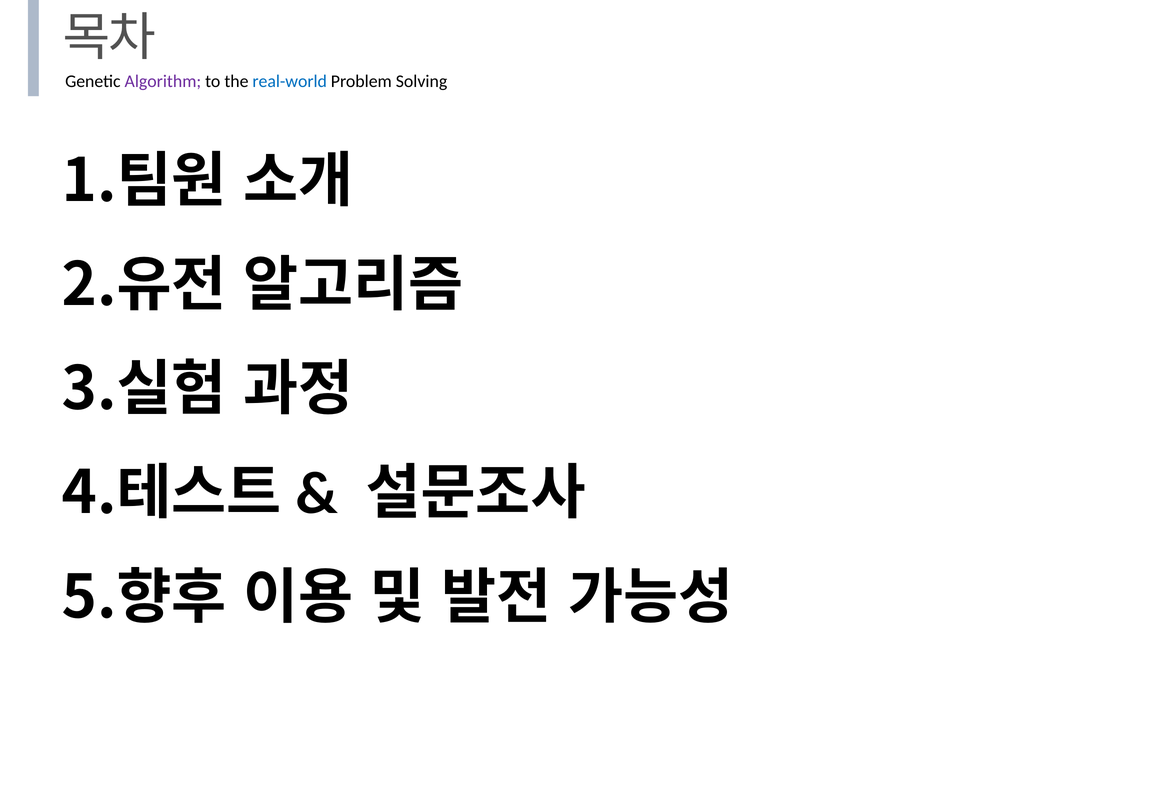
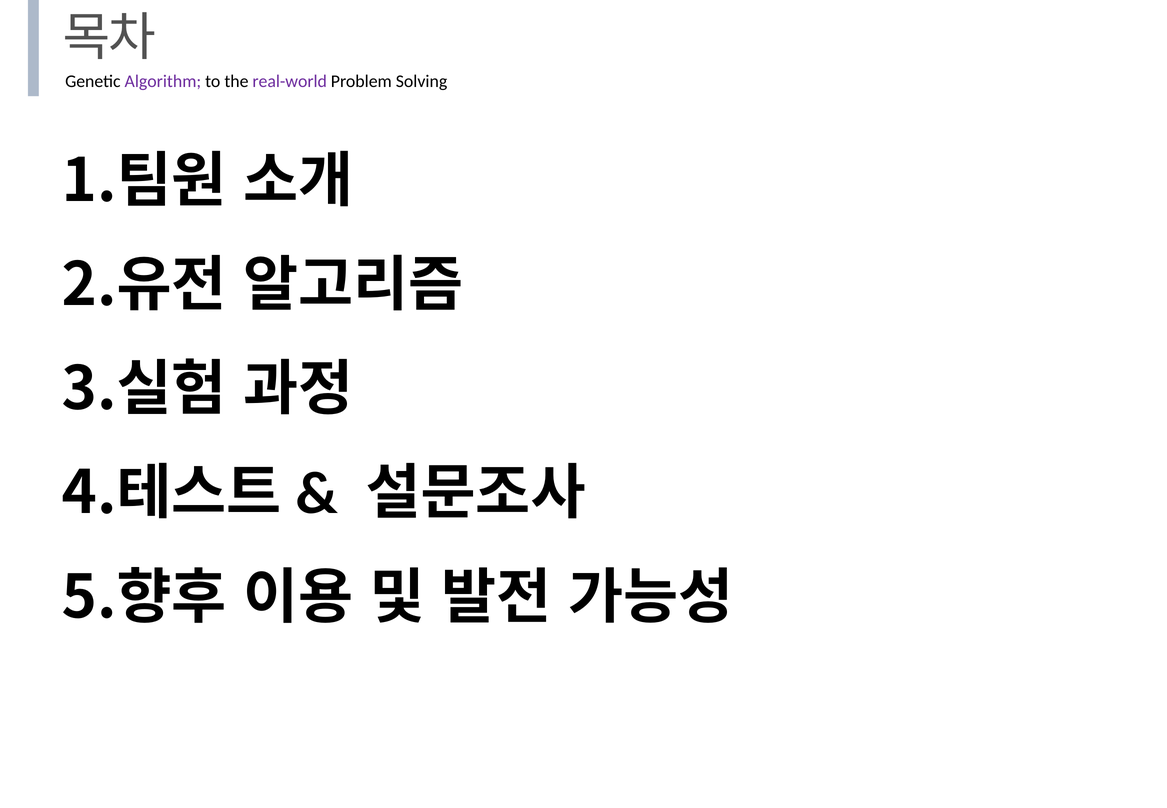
real-world colour: blue -> purple
